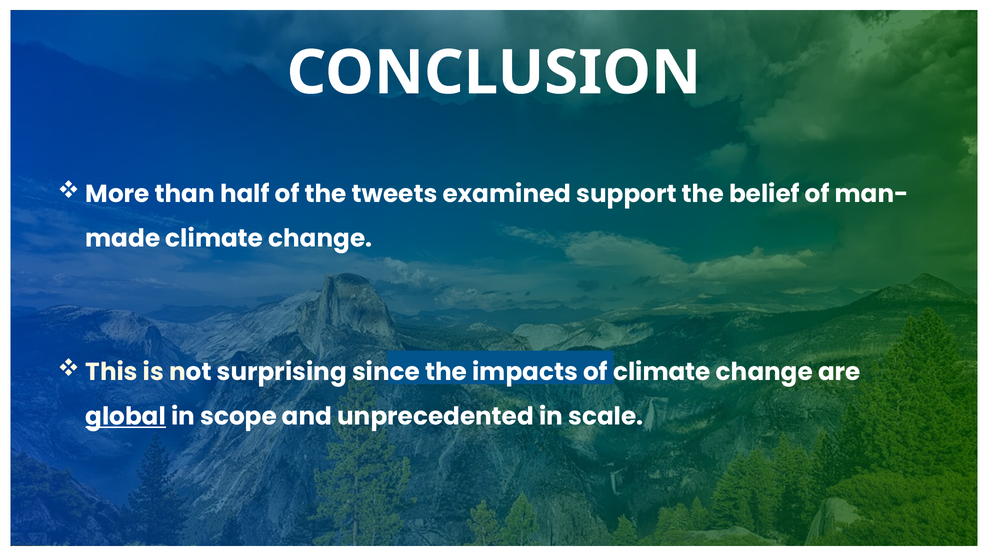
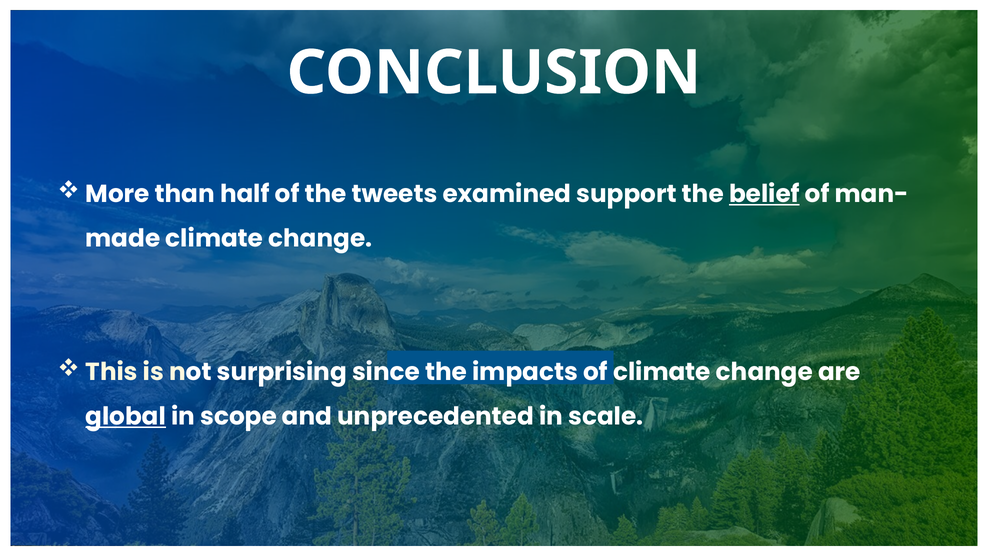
belief underline: none -> present
